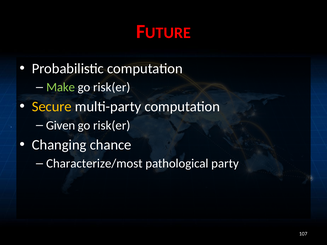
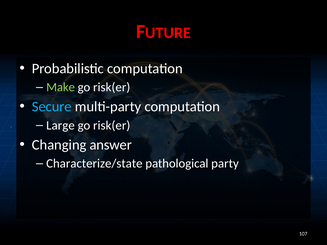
Secure colour: yellow -> light blue
Given: Given -> Large
chance: chance -> answer
Characterize/most: Characterize/most -> Characterize/state
